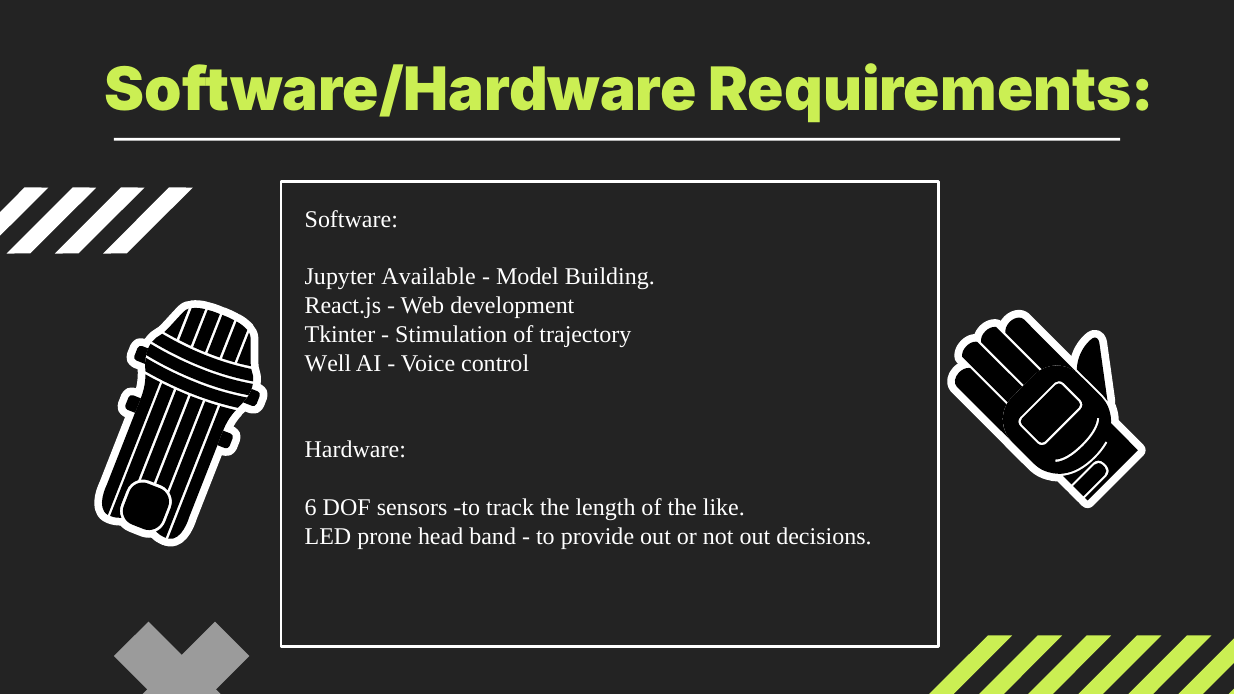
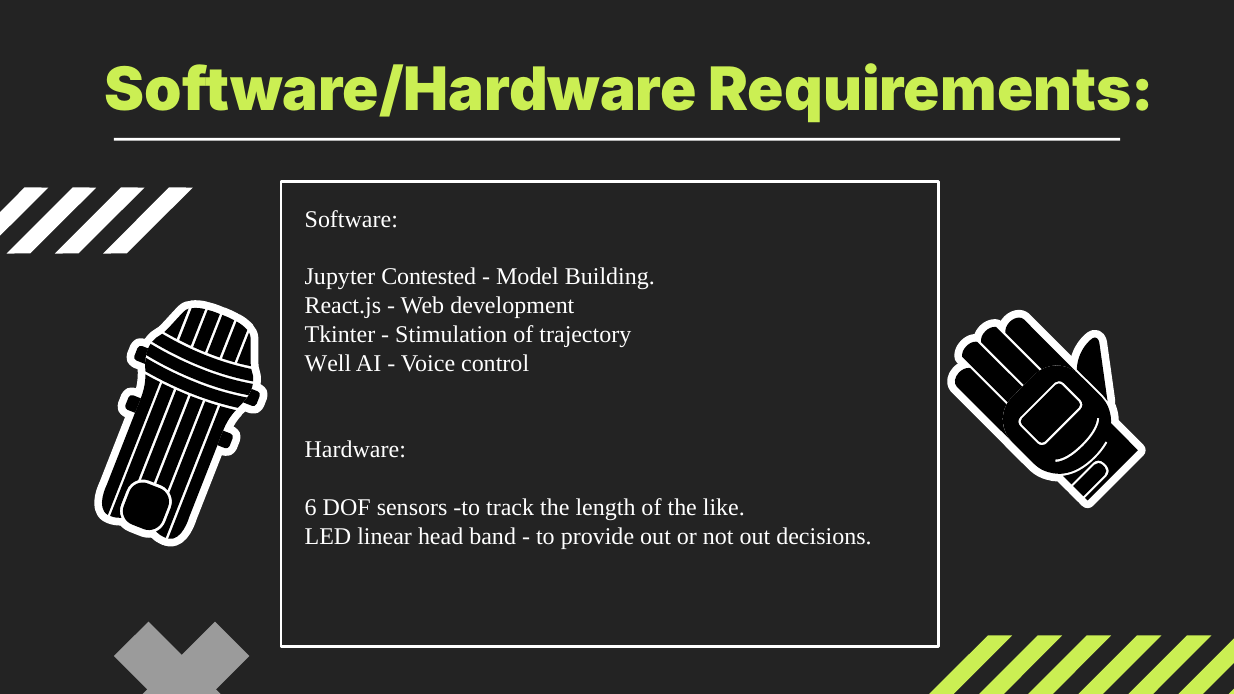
Available: Available -> Contested
prone: prone -> linear
